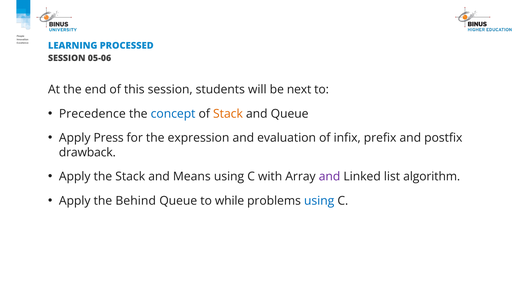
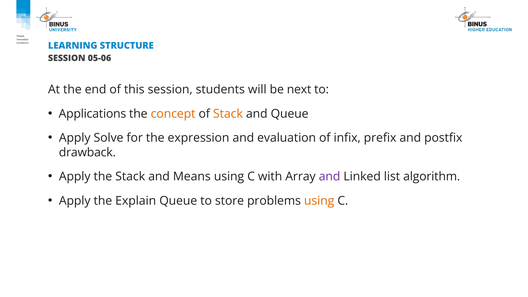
PROCESSED: PROCESSED -> STRUCTURE
Precedence: Precedence -> Applications
concept colour: blue -> orange
Press: Press -> Solve
Behind: Behind -> Explain
while: while -> store
using at (319, 201) colour: blue -> orange
